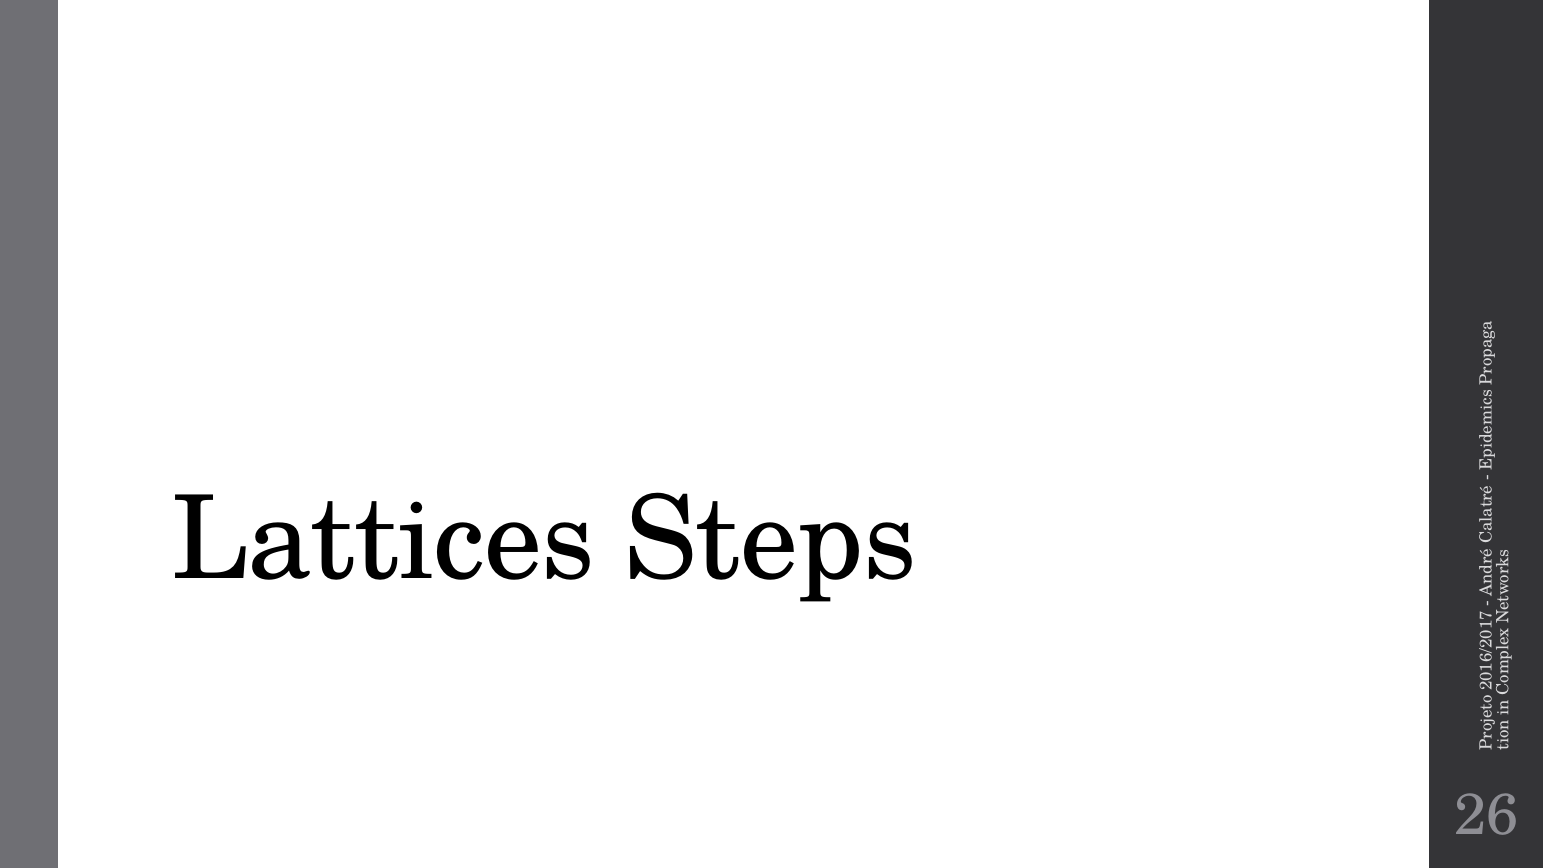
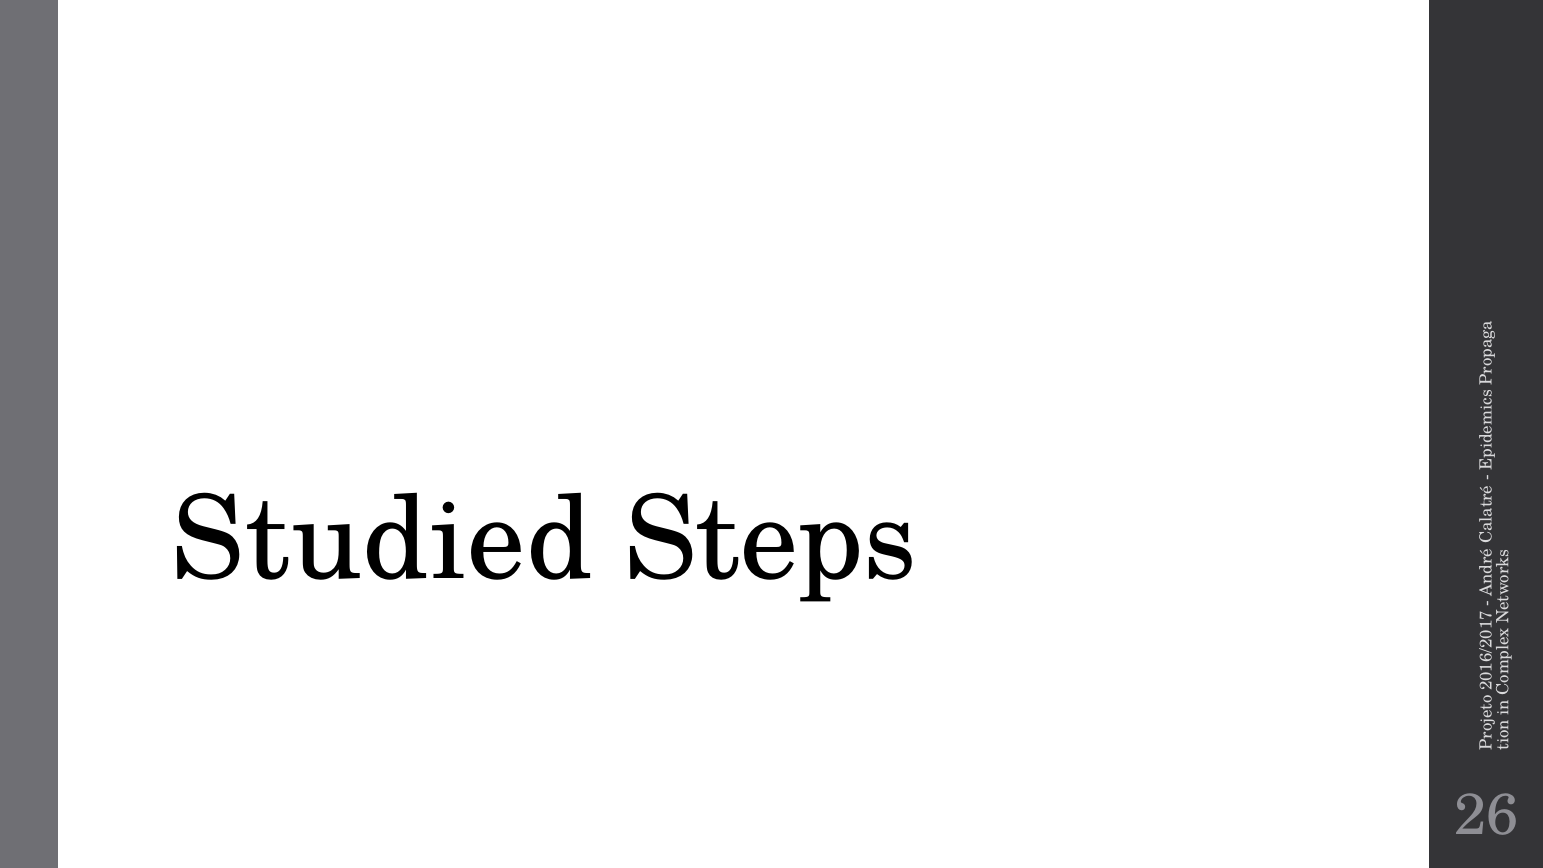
Lattices: Lattices -> Studied
